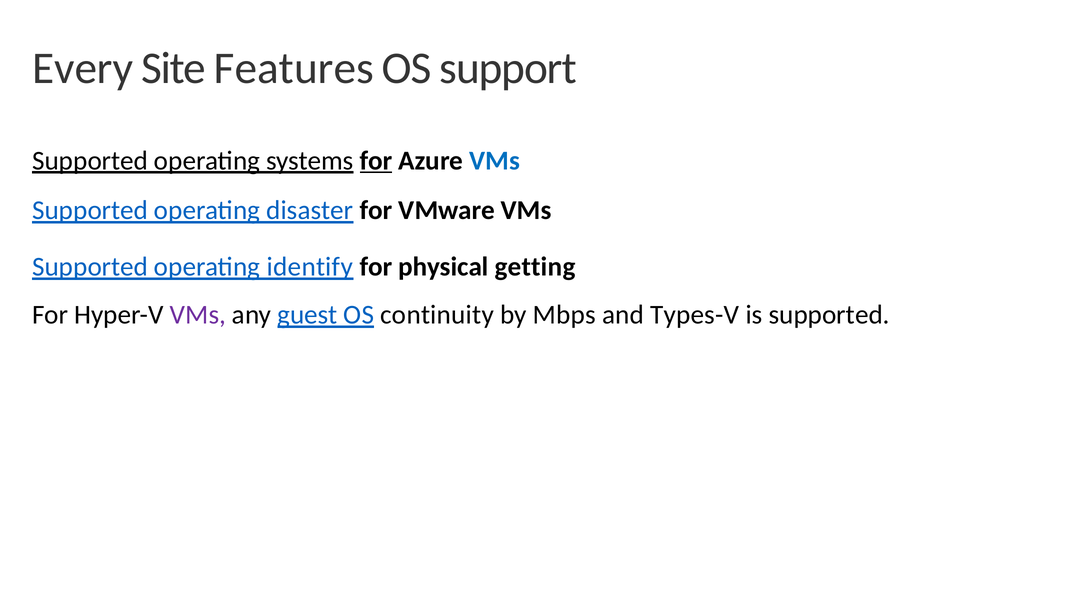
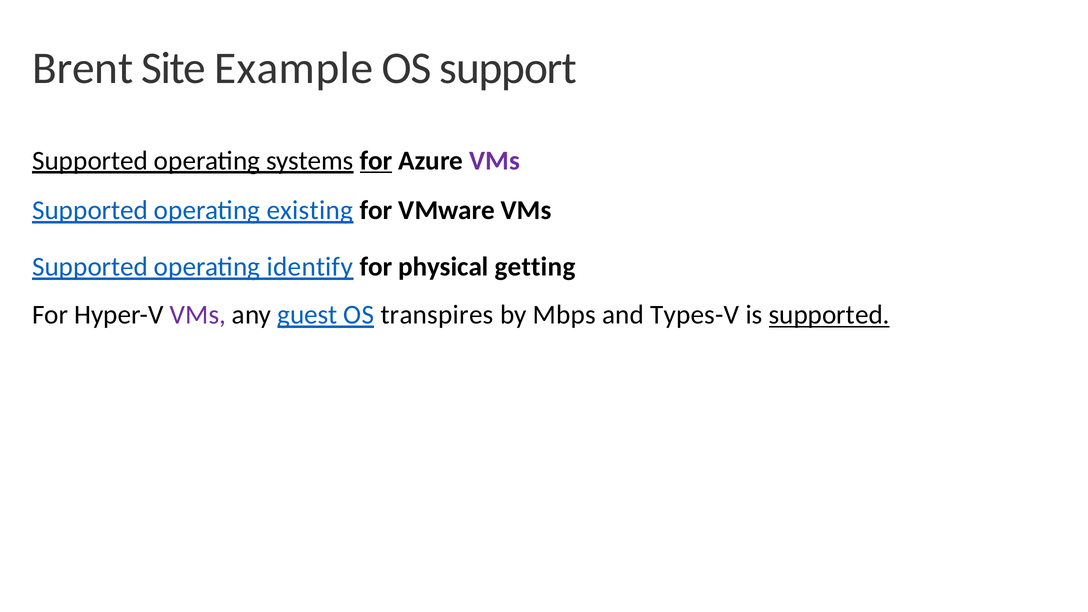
Every: Every -> Brent
Features: Features -> Example
VMs at (495, 161) colour: blue -> purple
disaster: disaster -> existing
continuity: continuity -> transpires
supported at (829, 315) underline: none -> present
